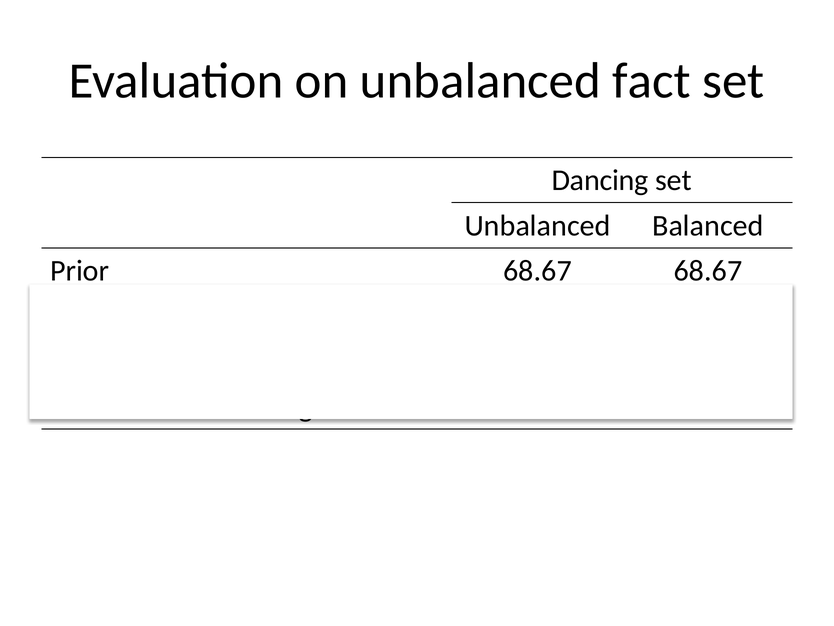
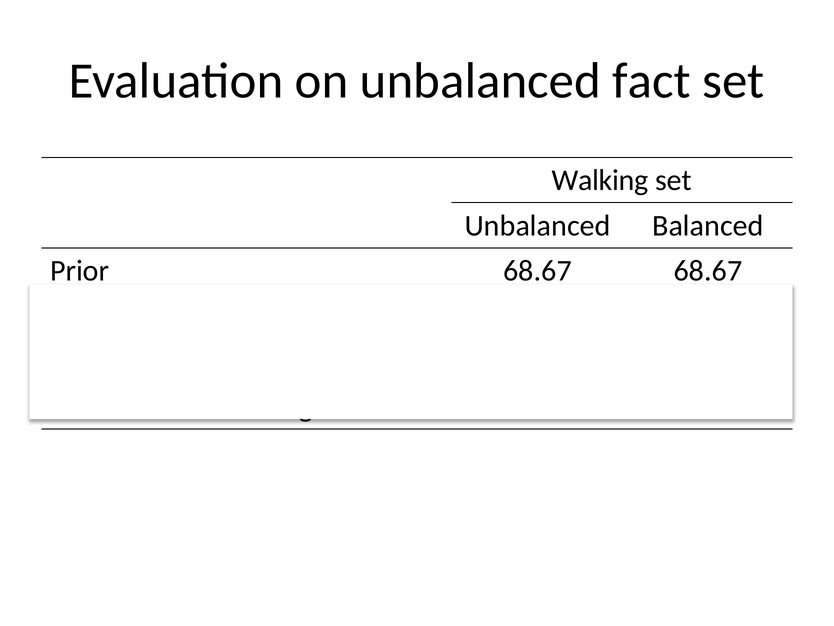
Dancing: Dancing -> Walking
